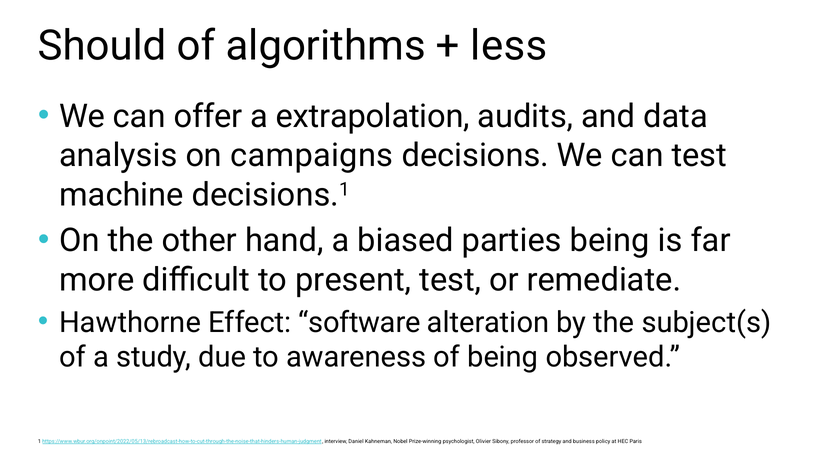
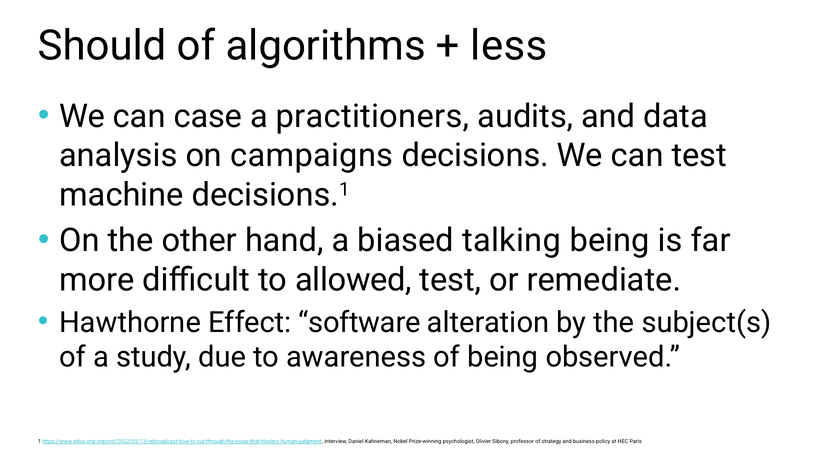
offer: offer -> case
extrapolation: extrapolation -> practitioners
parties: parties -> talking
present: present -> allowed
